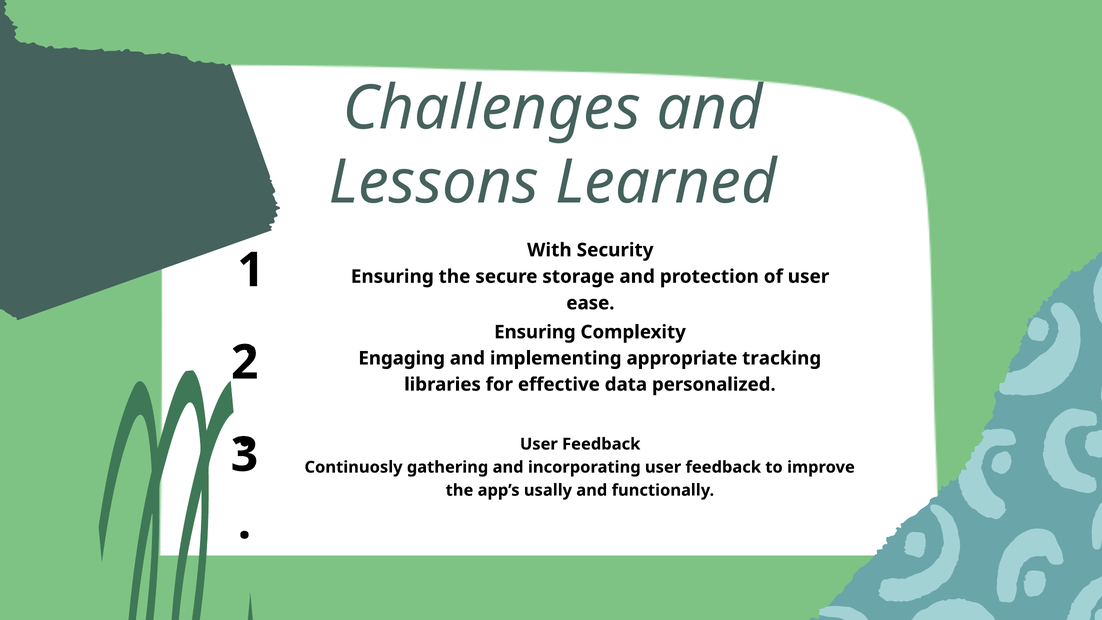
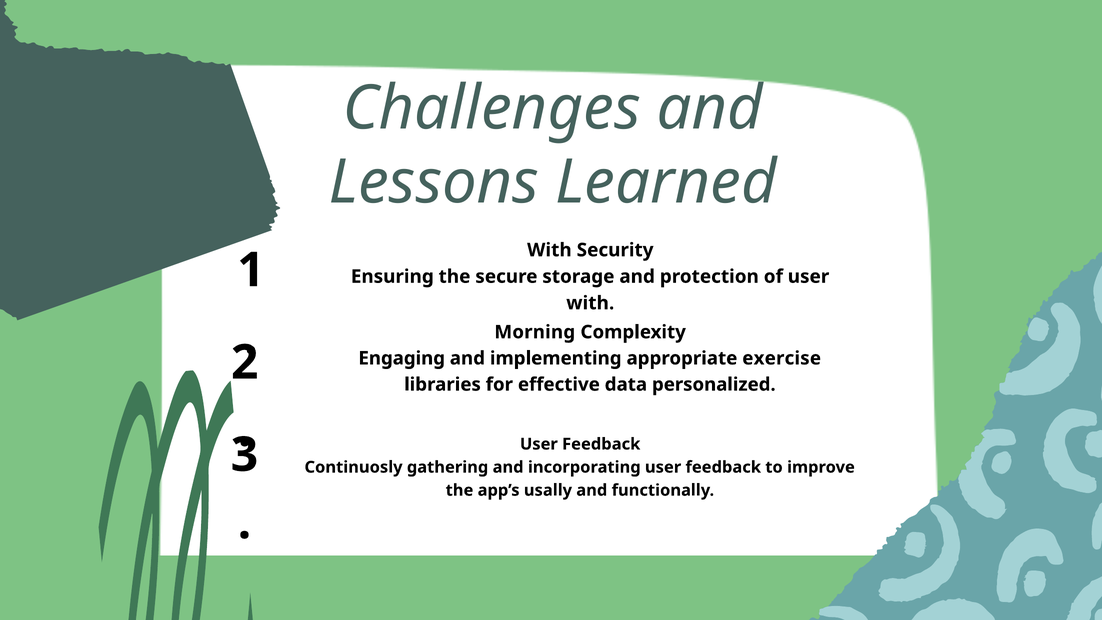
ease at (590, 303): ease -> with
Ensuring at (535, 332): Ensuring -> Morning
tracking: tracking -> exercise
